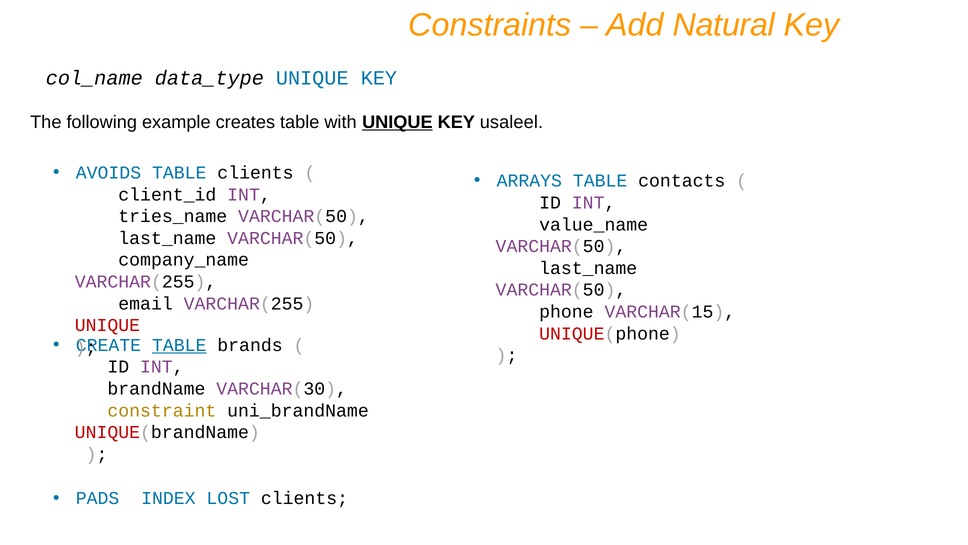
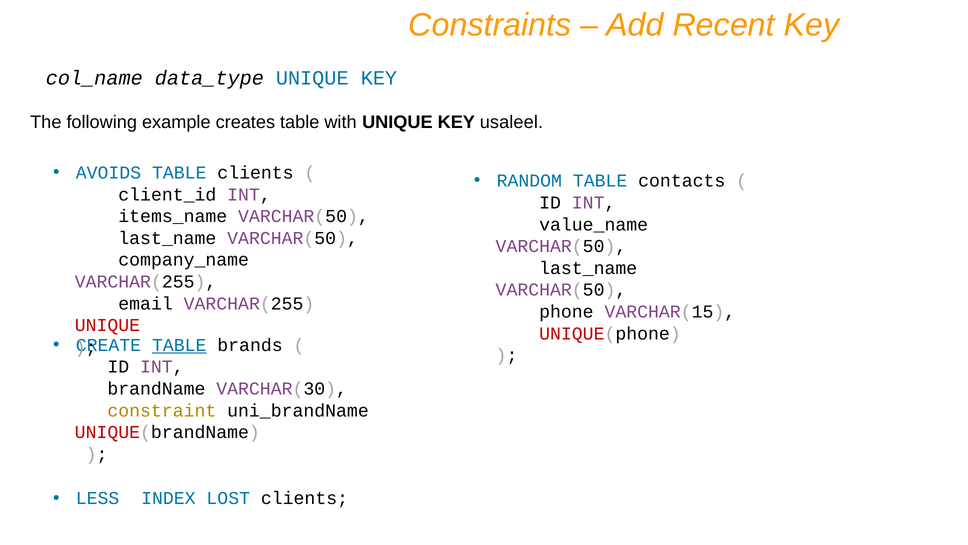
Natural: Natural -> Recent
UNIQUE at (397, 122) underline: present -> none
ARRAYS: ARRAYS -> RANDOM
tries_name: tries_name -> items_name
PADS: PADS -> LESS
